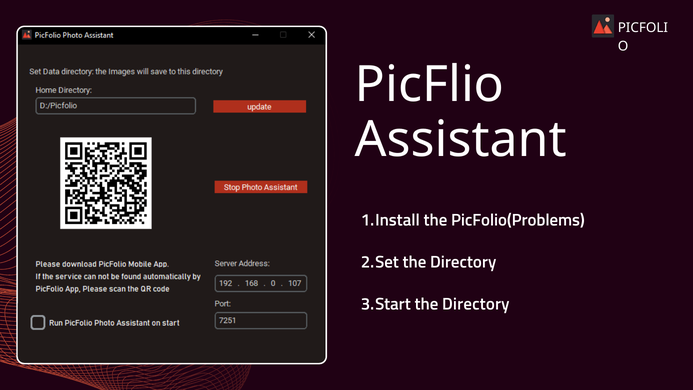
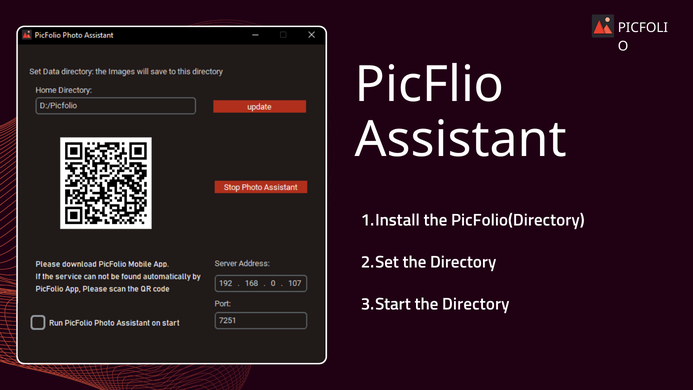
PicFolio(Problems: PicFolio(Problems -> PicFolio(Directory
